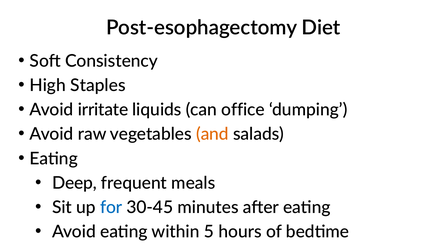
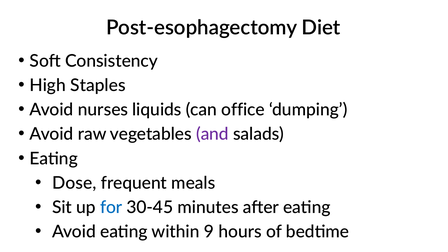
irritate: irritate -> nurses
and colour: orange -> purple
Deep: Deep -> Dose
5: 5 -> 9
